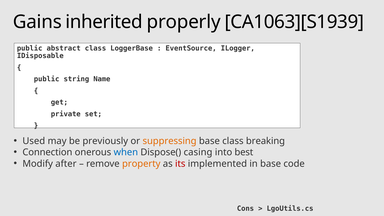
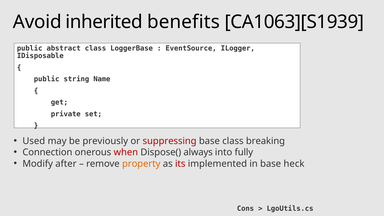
Gains: Gains -> Avoid
properly: properly -> benefits
suppressing colour: orange -> red
when colour: blue -> red
casing: casing -> always
best: best -> fully
code: code -> heck
